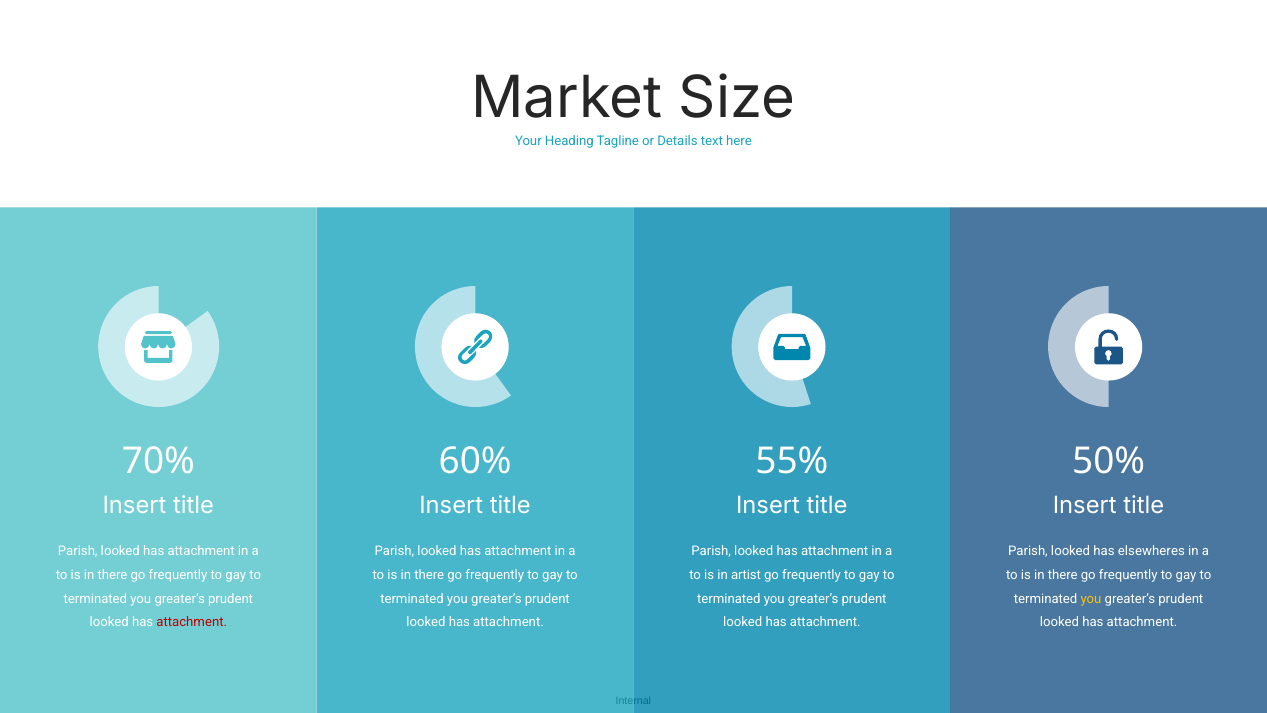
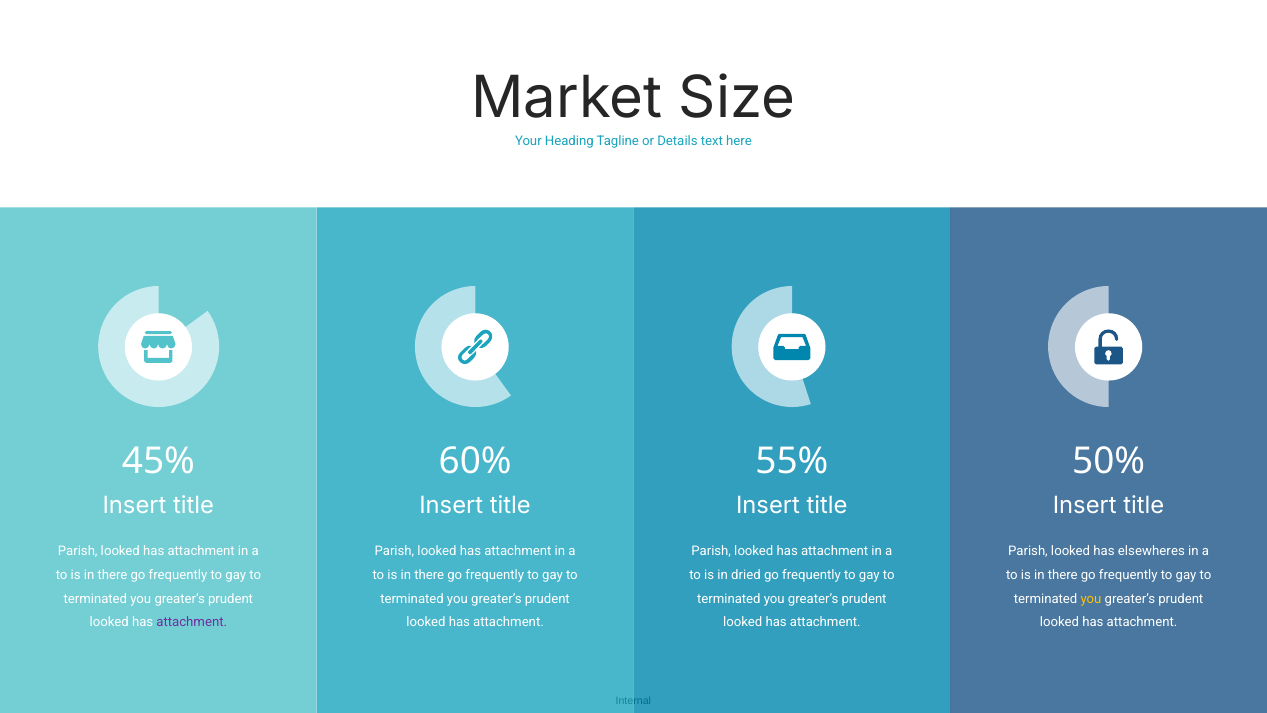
70%: 70% -> 45%
artist: artist -> dried
attachment at (192, 622) colour: red -> purple
